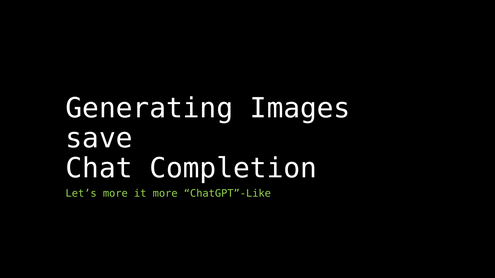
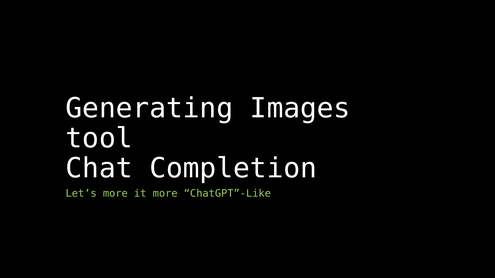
save: save -> tool
